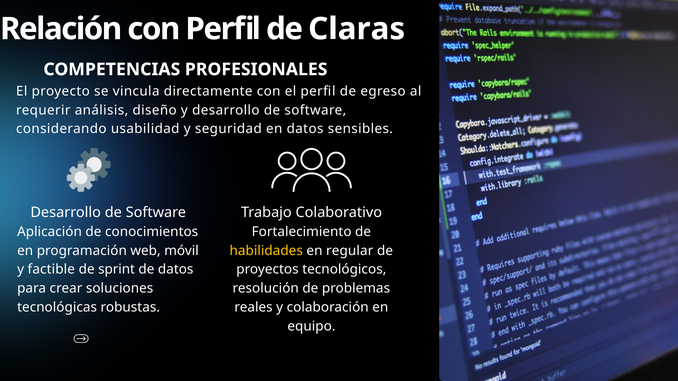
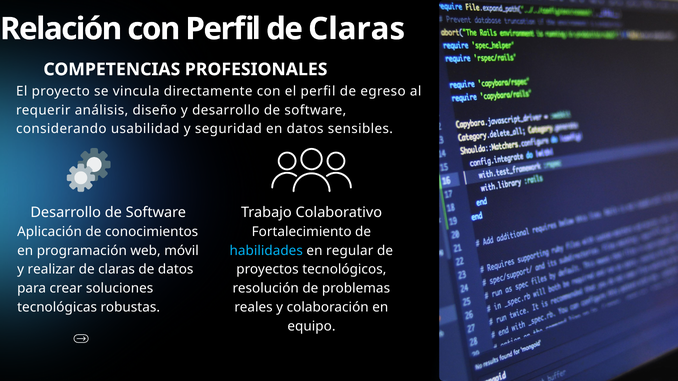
habilidades colour: yellow -> light blue
factible: factible -> realizar
sprint at (117, 270): sprint -> claras
